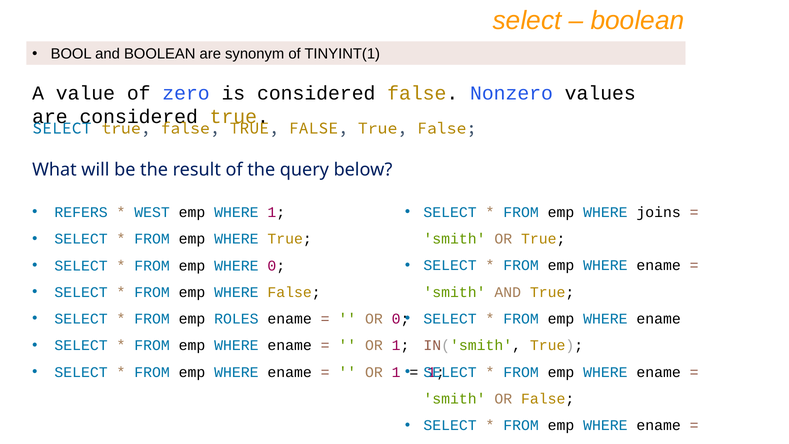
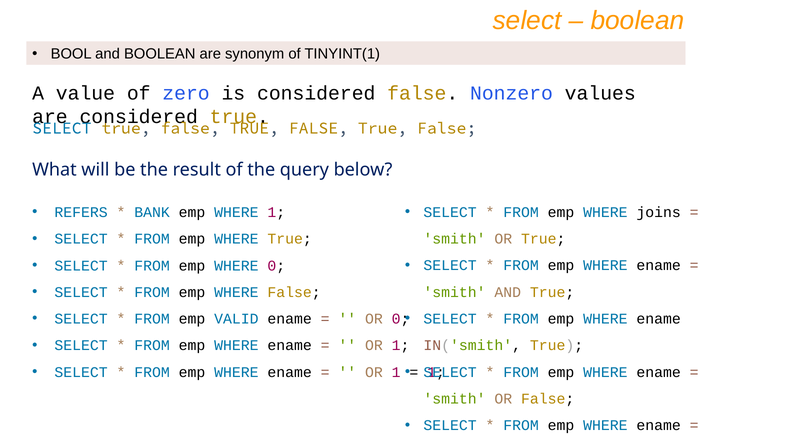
WEST: WEST -> BANK
ROLES: ROLES -> VALID
